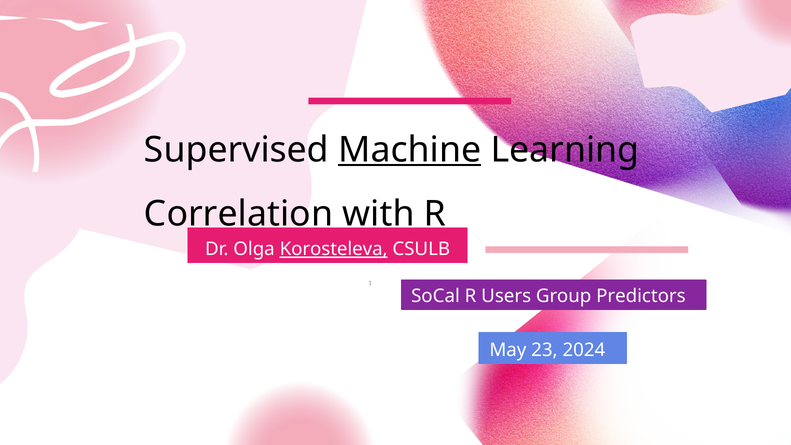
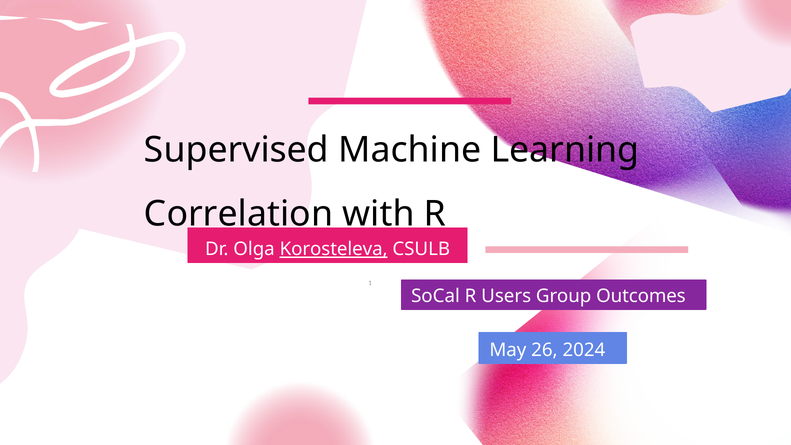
Machine underline: present -> none
Predictors: Predictors -> Outcomes
23: 23 -> 26
